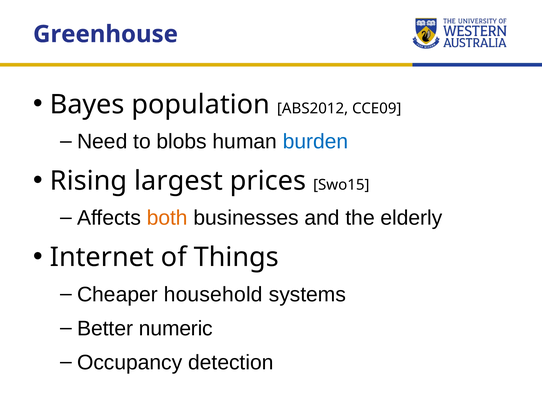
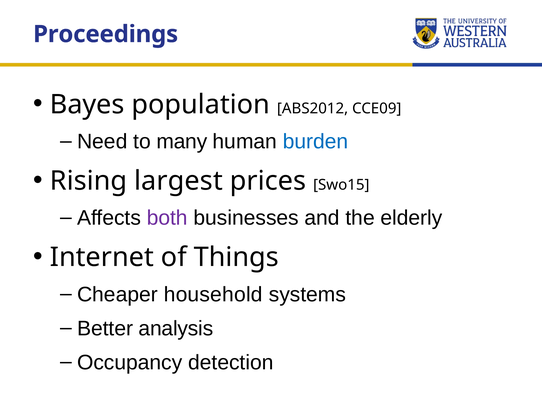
Greenhouse: Greenhouse -> Proceedings
blobs: blobs -> many
both colour: orange -> purple
numeric: numeric -> analysis
